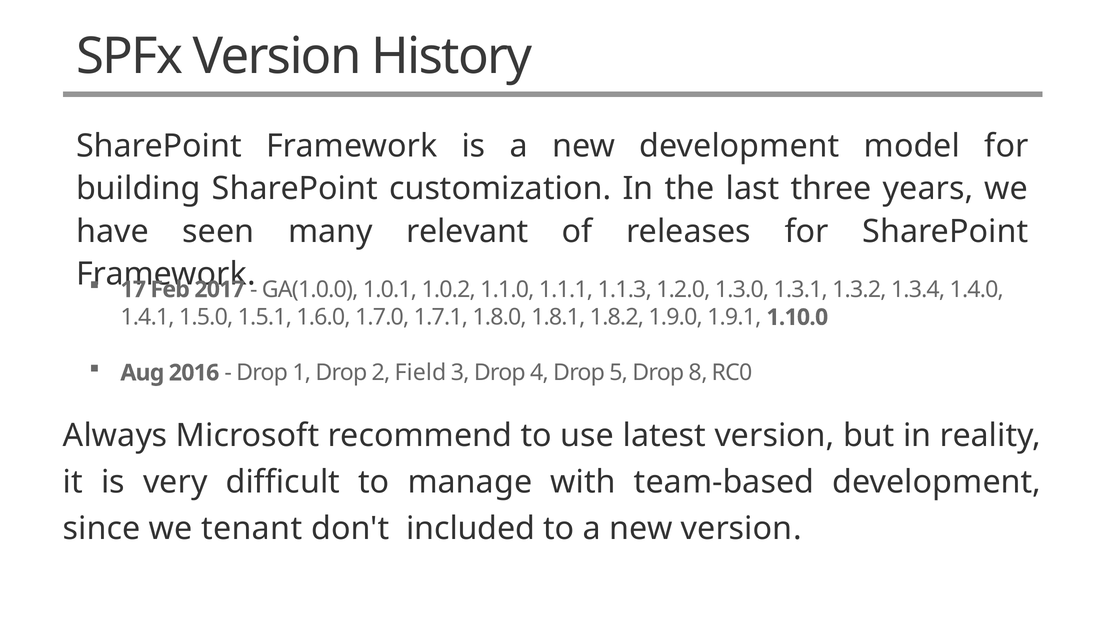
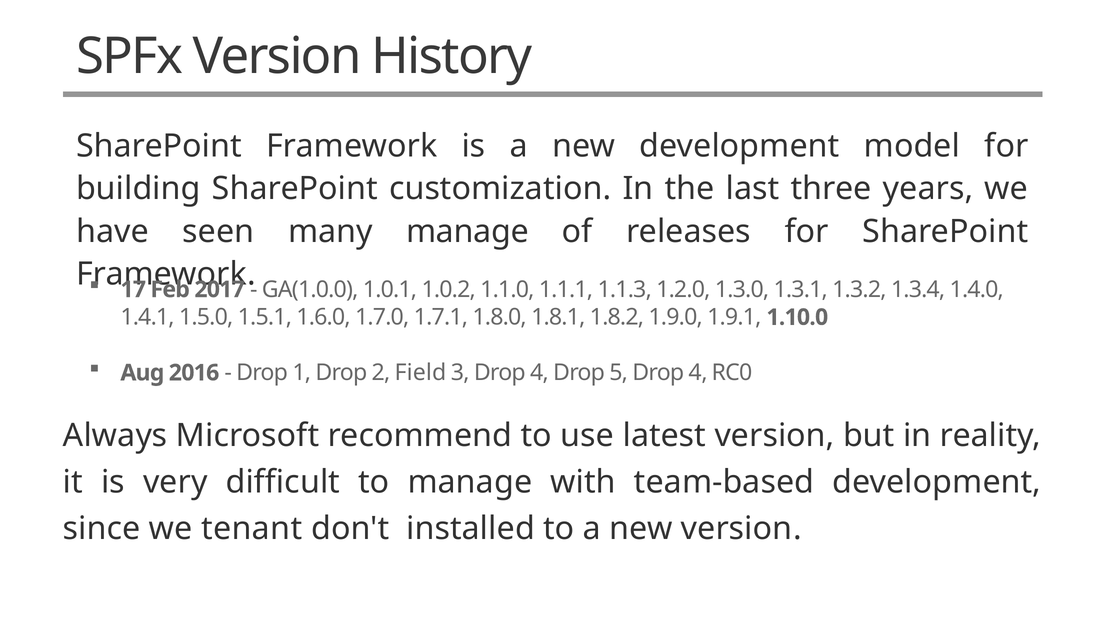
many relevant: relevant -> manage
5 Drop 8: 8 -> 4
included: included -> installed
